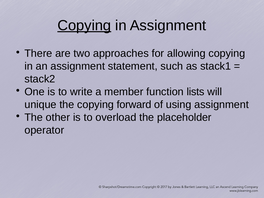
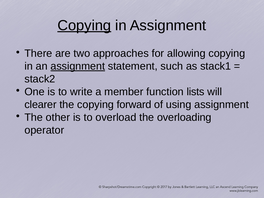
assignment at (78, 66) underline: none -> present
unique: unique -> clearer
placeholder: placeholder -> overloading
